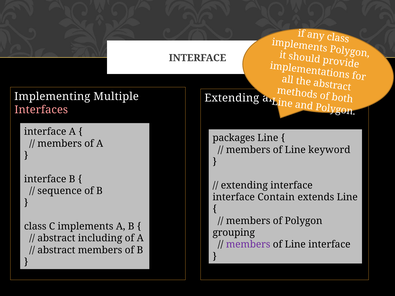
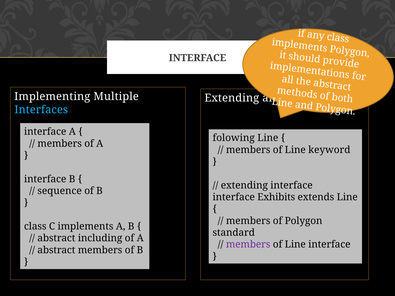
Interfaces colour: pink -> light blue
packages: packages -> folowing
Contain: Contain -> Exhibits
grouping: grouping -> standard
